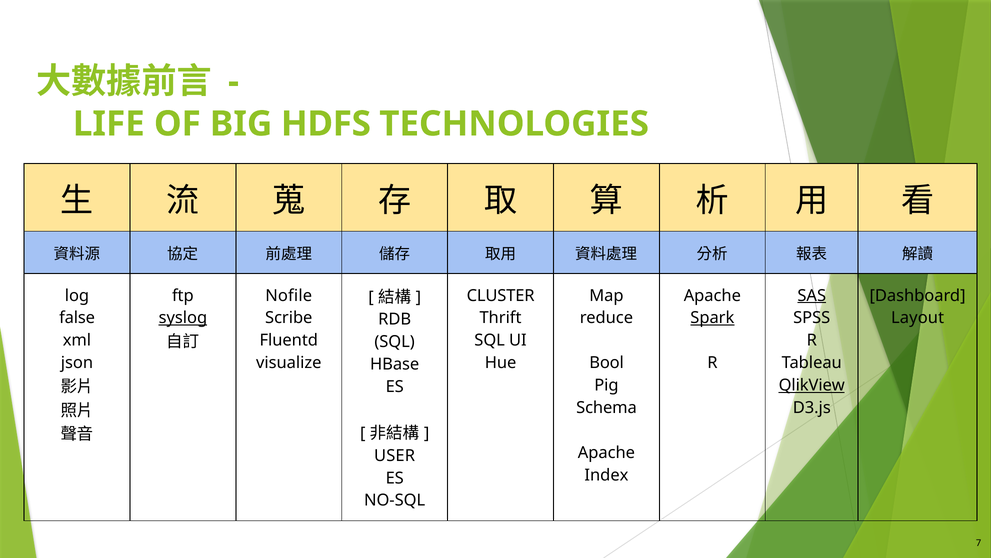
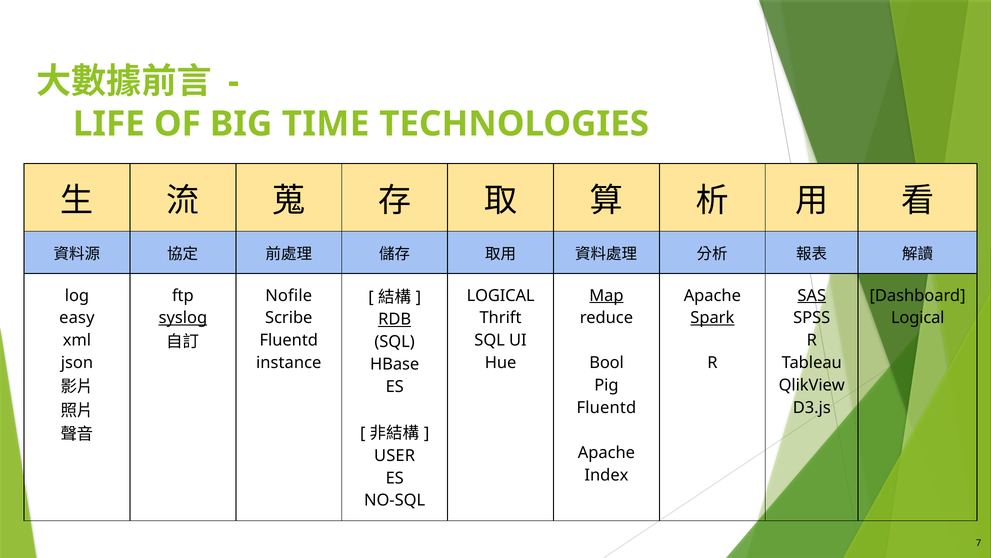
HDFS: HDFS -> TIME
CLUSTER at (501, 295): CLUSTER -> LOGICAL
Map underline: none -> present
false: false -> easy
Layout at (918, 318): Layout -> Logical
RDB underline: none -> present
visualize: visualize -> instance
QlikView underline: present -> none
Schema at (607, 407): Schema -> Fluentd
